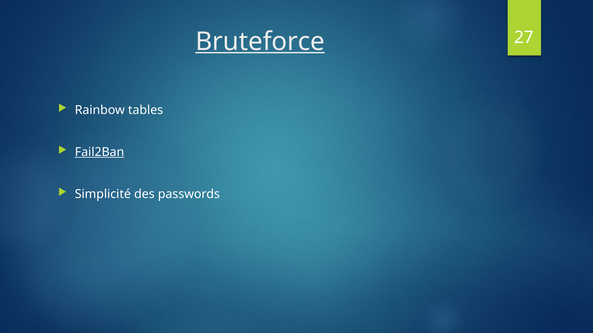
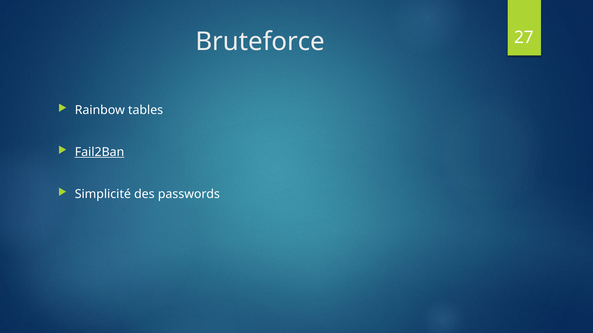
Bruteforce underline: present -> none
